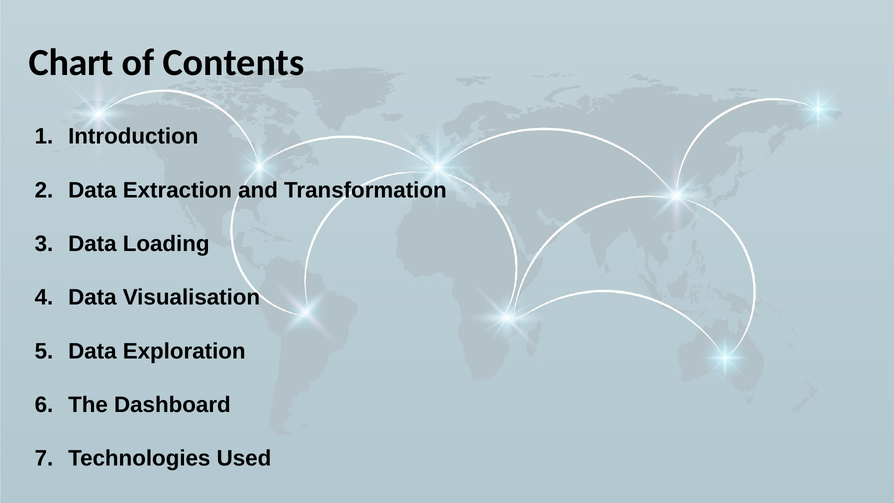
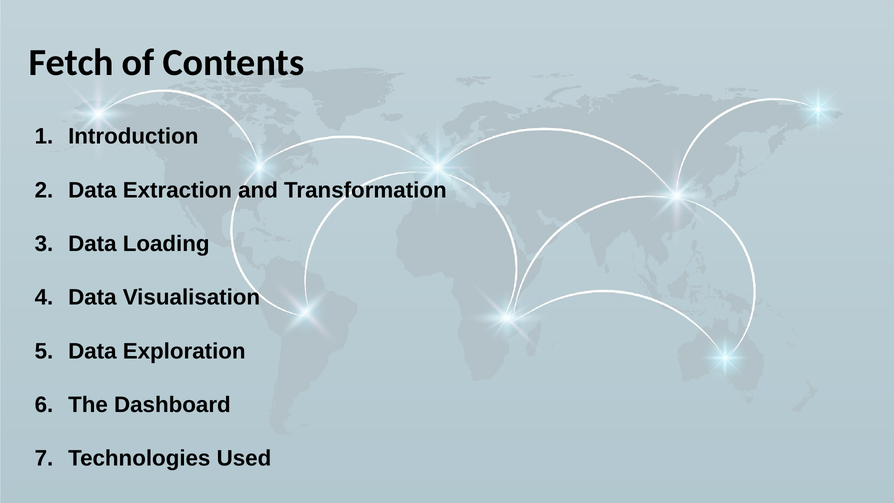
Chart: Chart -> Fetch
